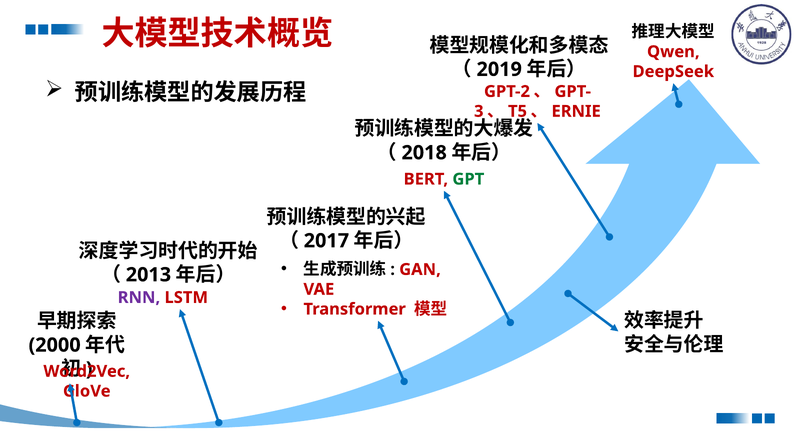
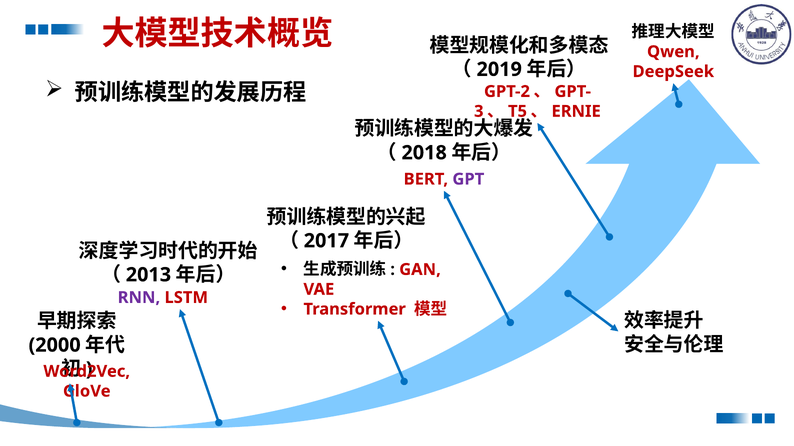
GPT colour: green -> purple
